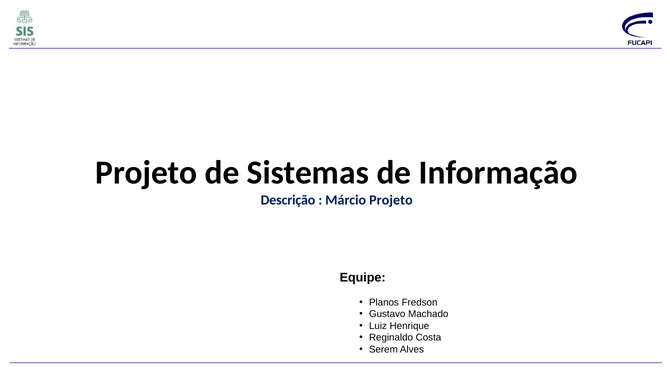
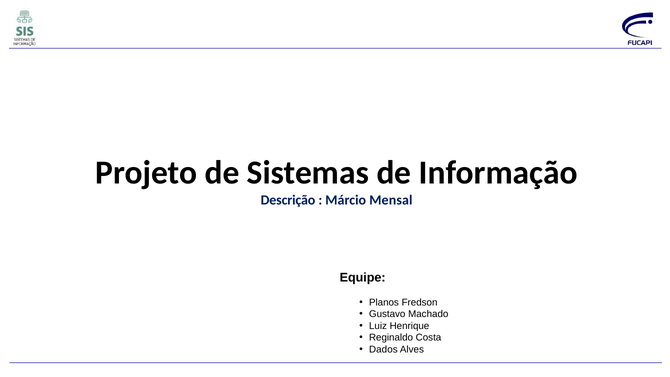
Márcio Projeto: Projeto -> Mensal
Serem: Serem -> Dados
